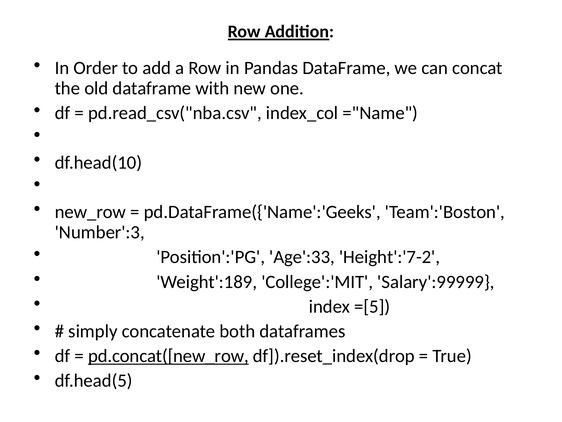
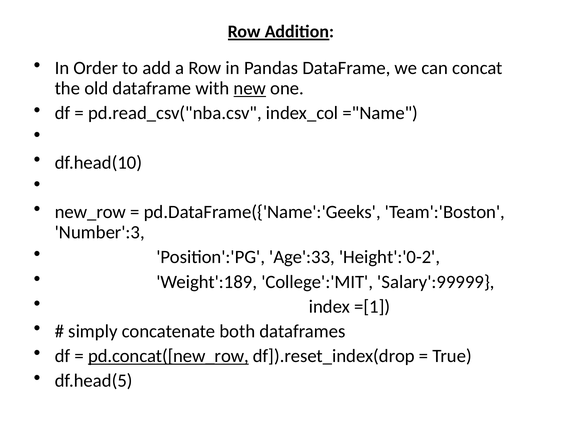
new underline: none -> present
Height':'7-2: Height':'7-2 -> Height':'0-2
=[5: =[5 -> =[1
